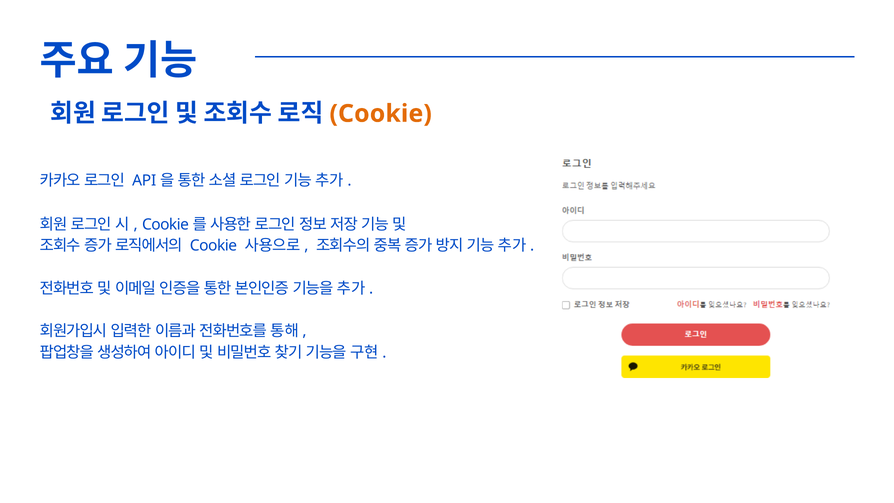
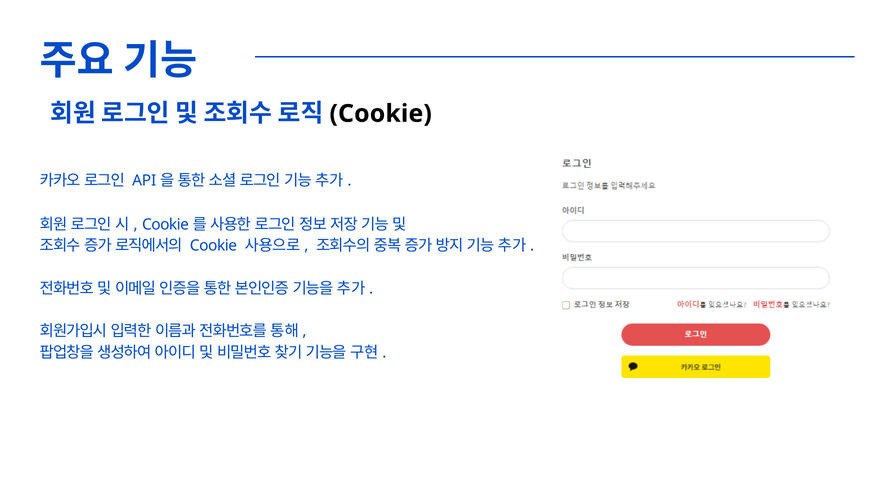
Cookie at (381, 114) colour: orange -> black
